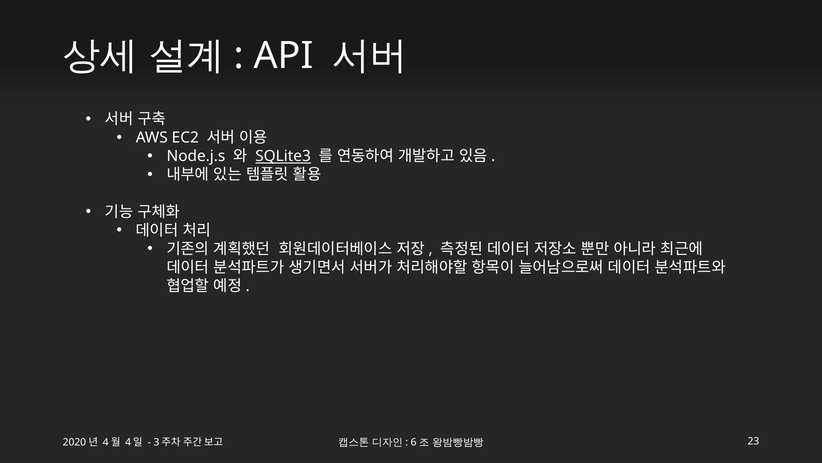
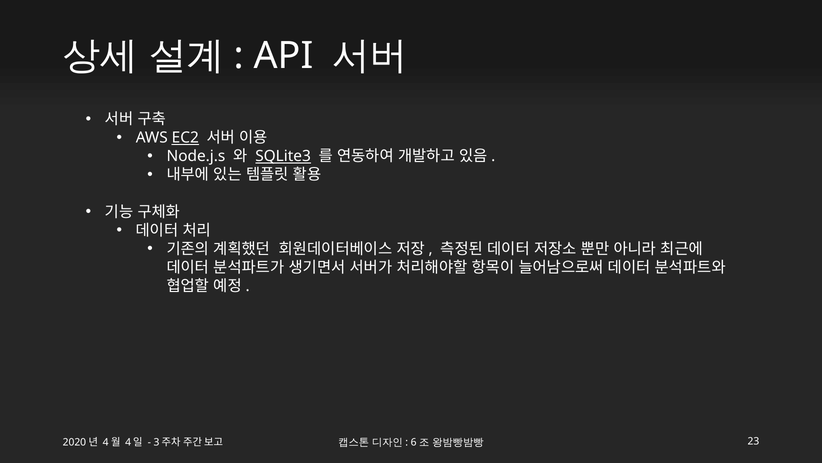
EC2 underline: none -> present
